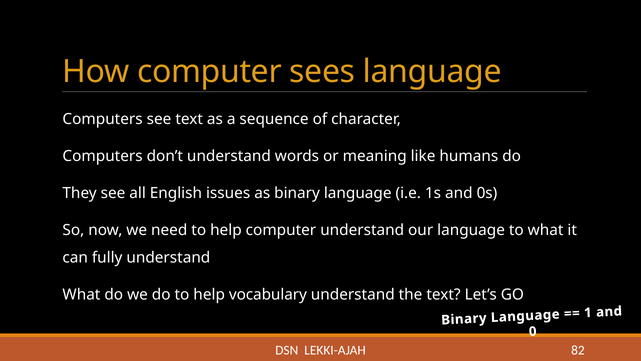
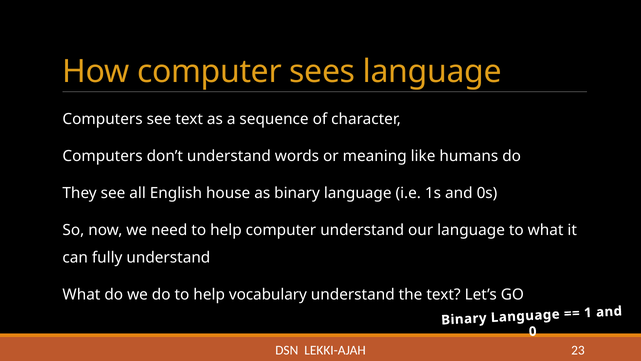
issues: issues -> house
82: 82 -> 23
